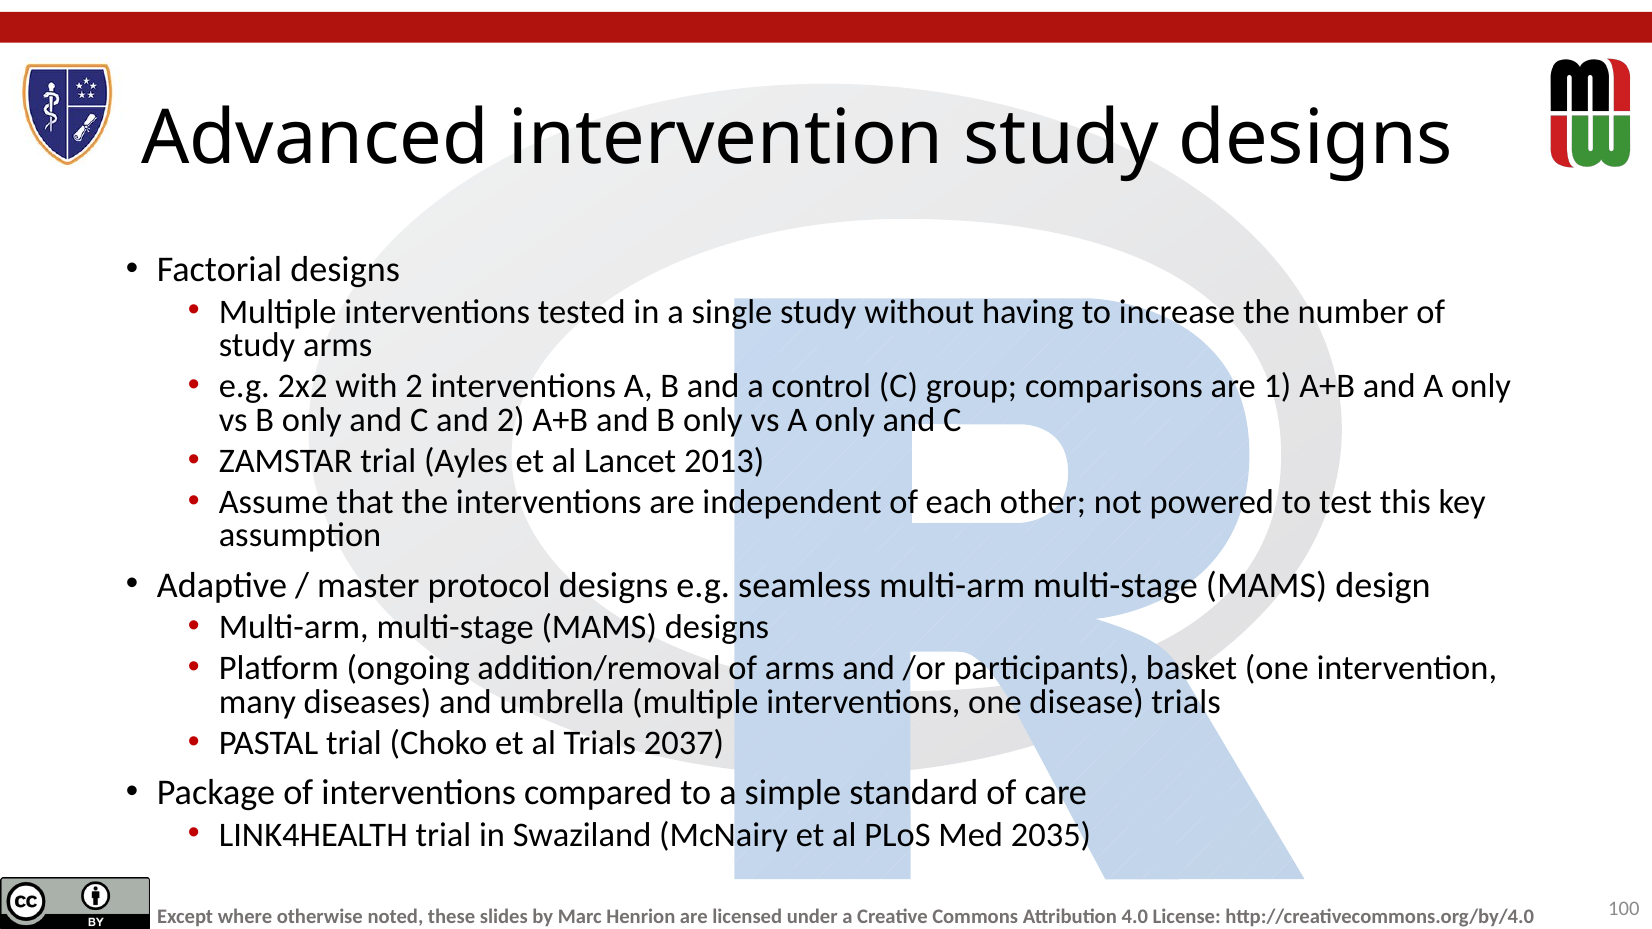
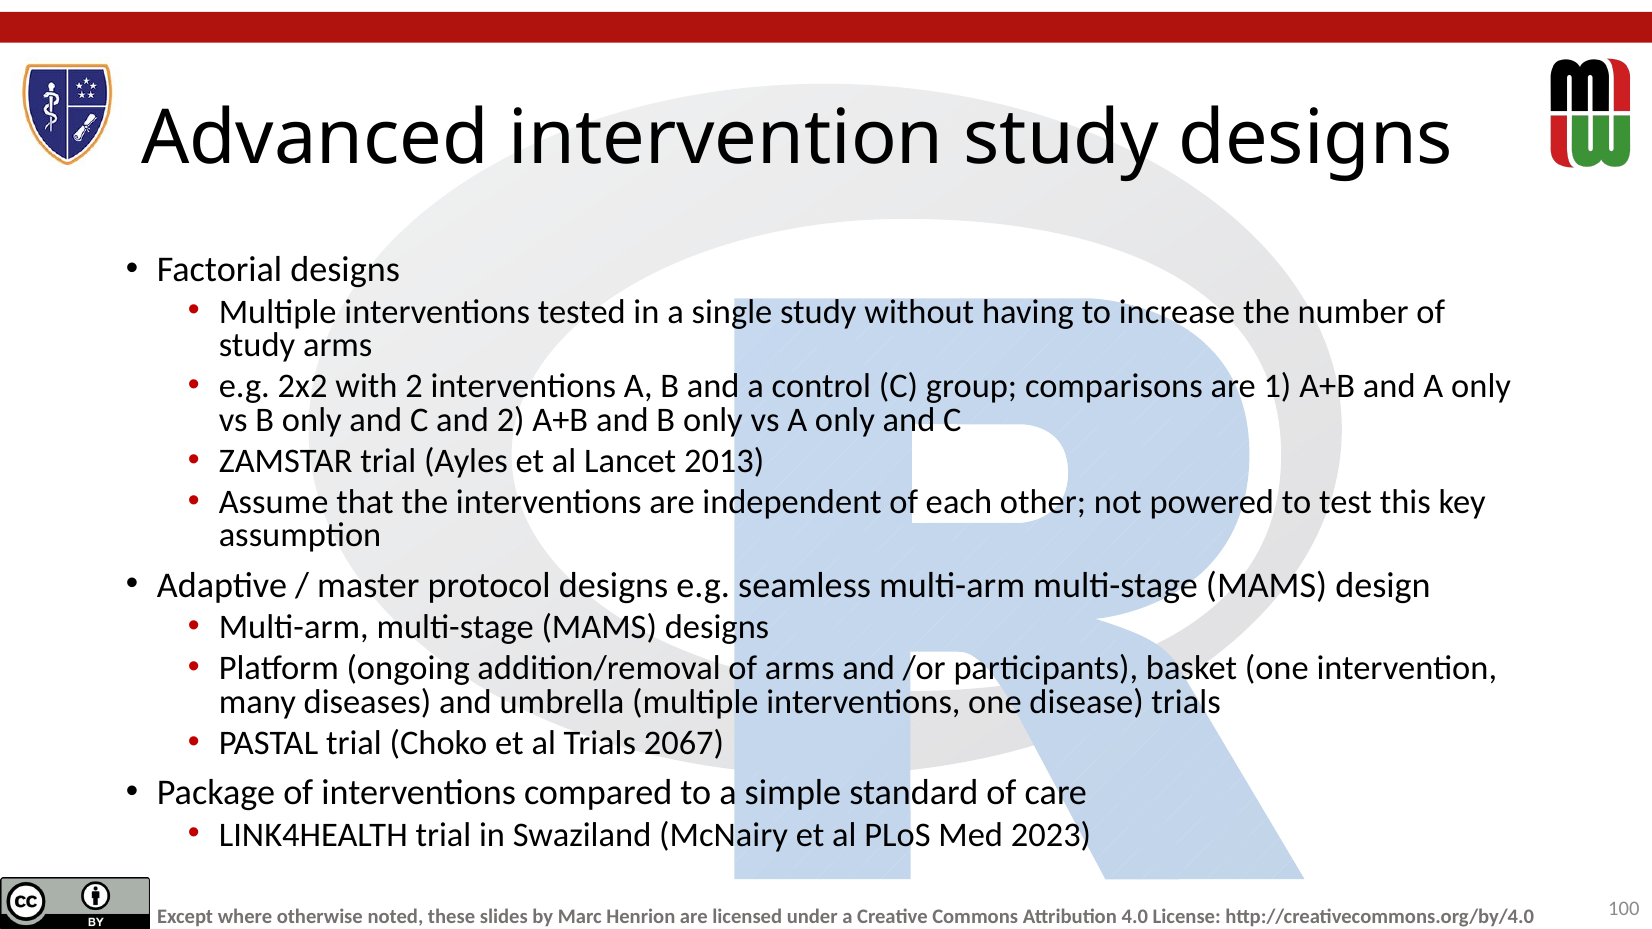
2037: 2037 -> 2067
2035: 2035 -> 2023
